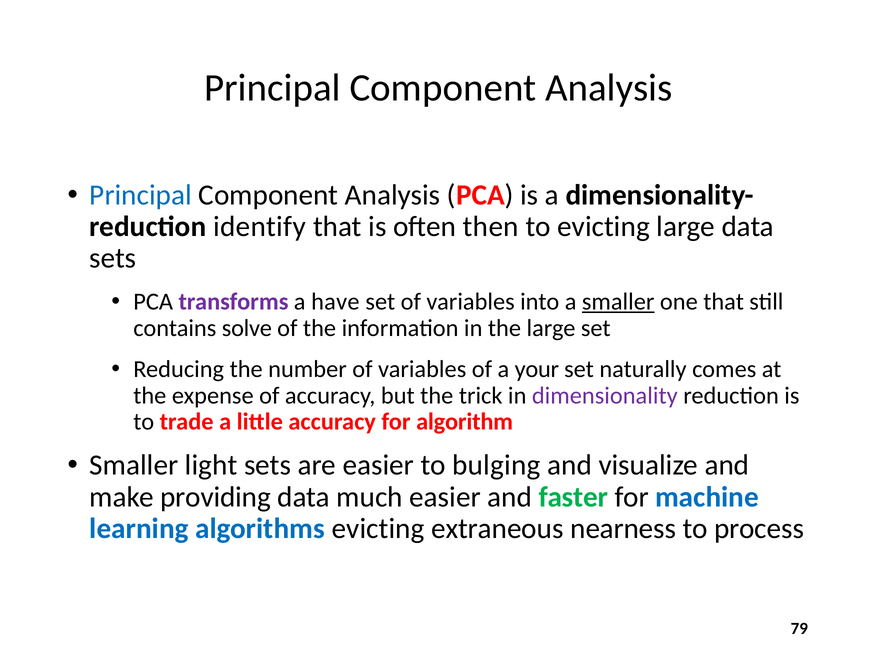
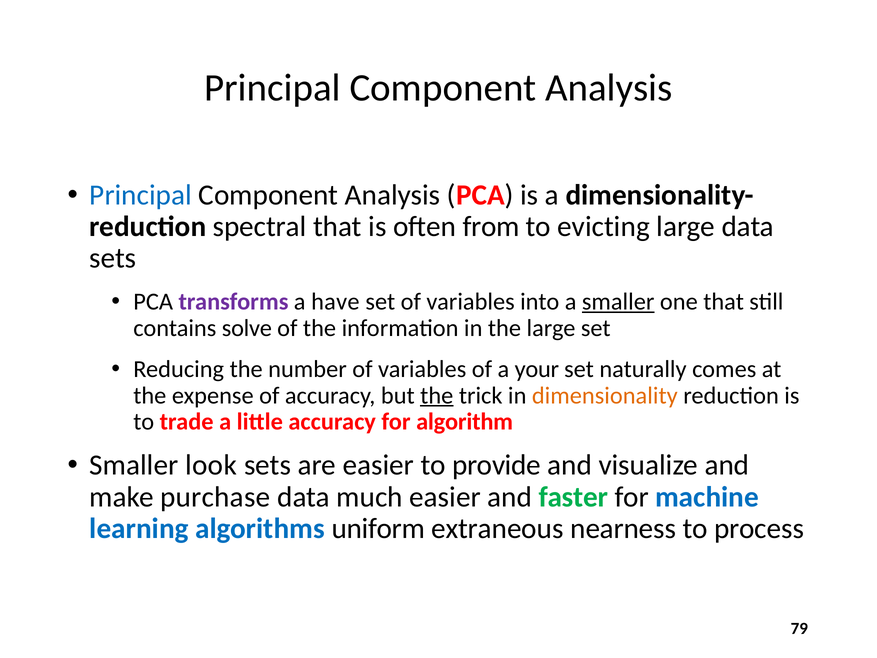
identify: identify -> spectral
then: then -> from
the at (437, 395) underline: none -> present
dimensionality colour: purple -> orange
light: light -> look
bulging: bulging -> provide
providing: providing -> purchase
algorithms evicting: evicting -> uniform
